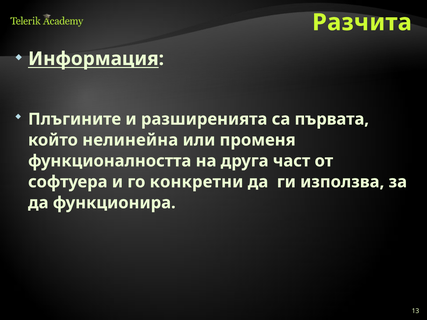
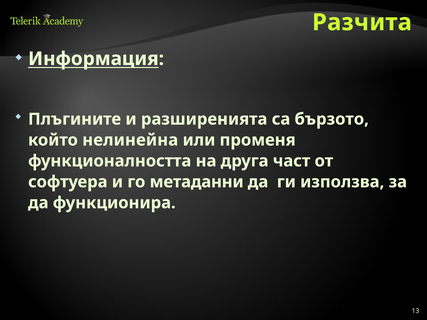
първата: първата -> бързото
конкретни: конкретни -> метаданни
